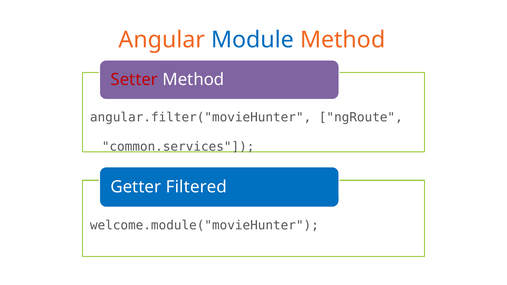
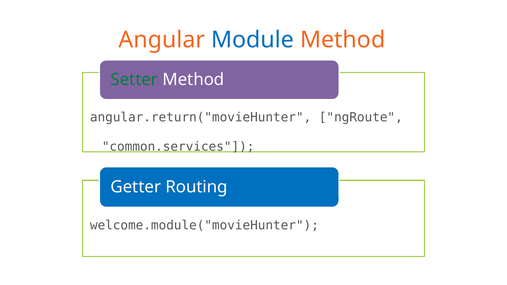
Setter colour: red -> green
angular.filter("movieHunter: angular.filter("movieHunter -> angular.return("movieHunter
Filtered: Filtered -> Routing
